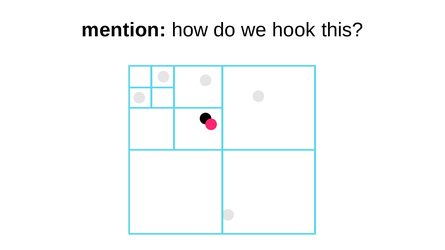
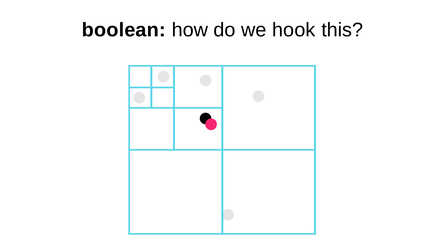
mention: mention -> boolean
